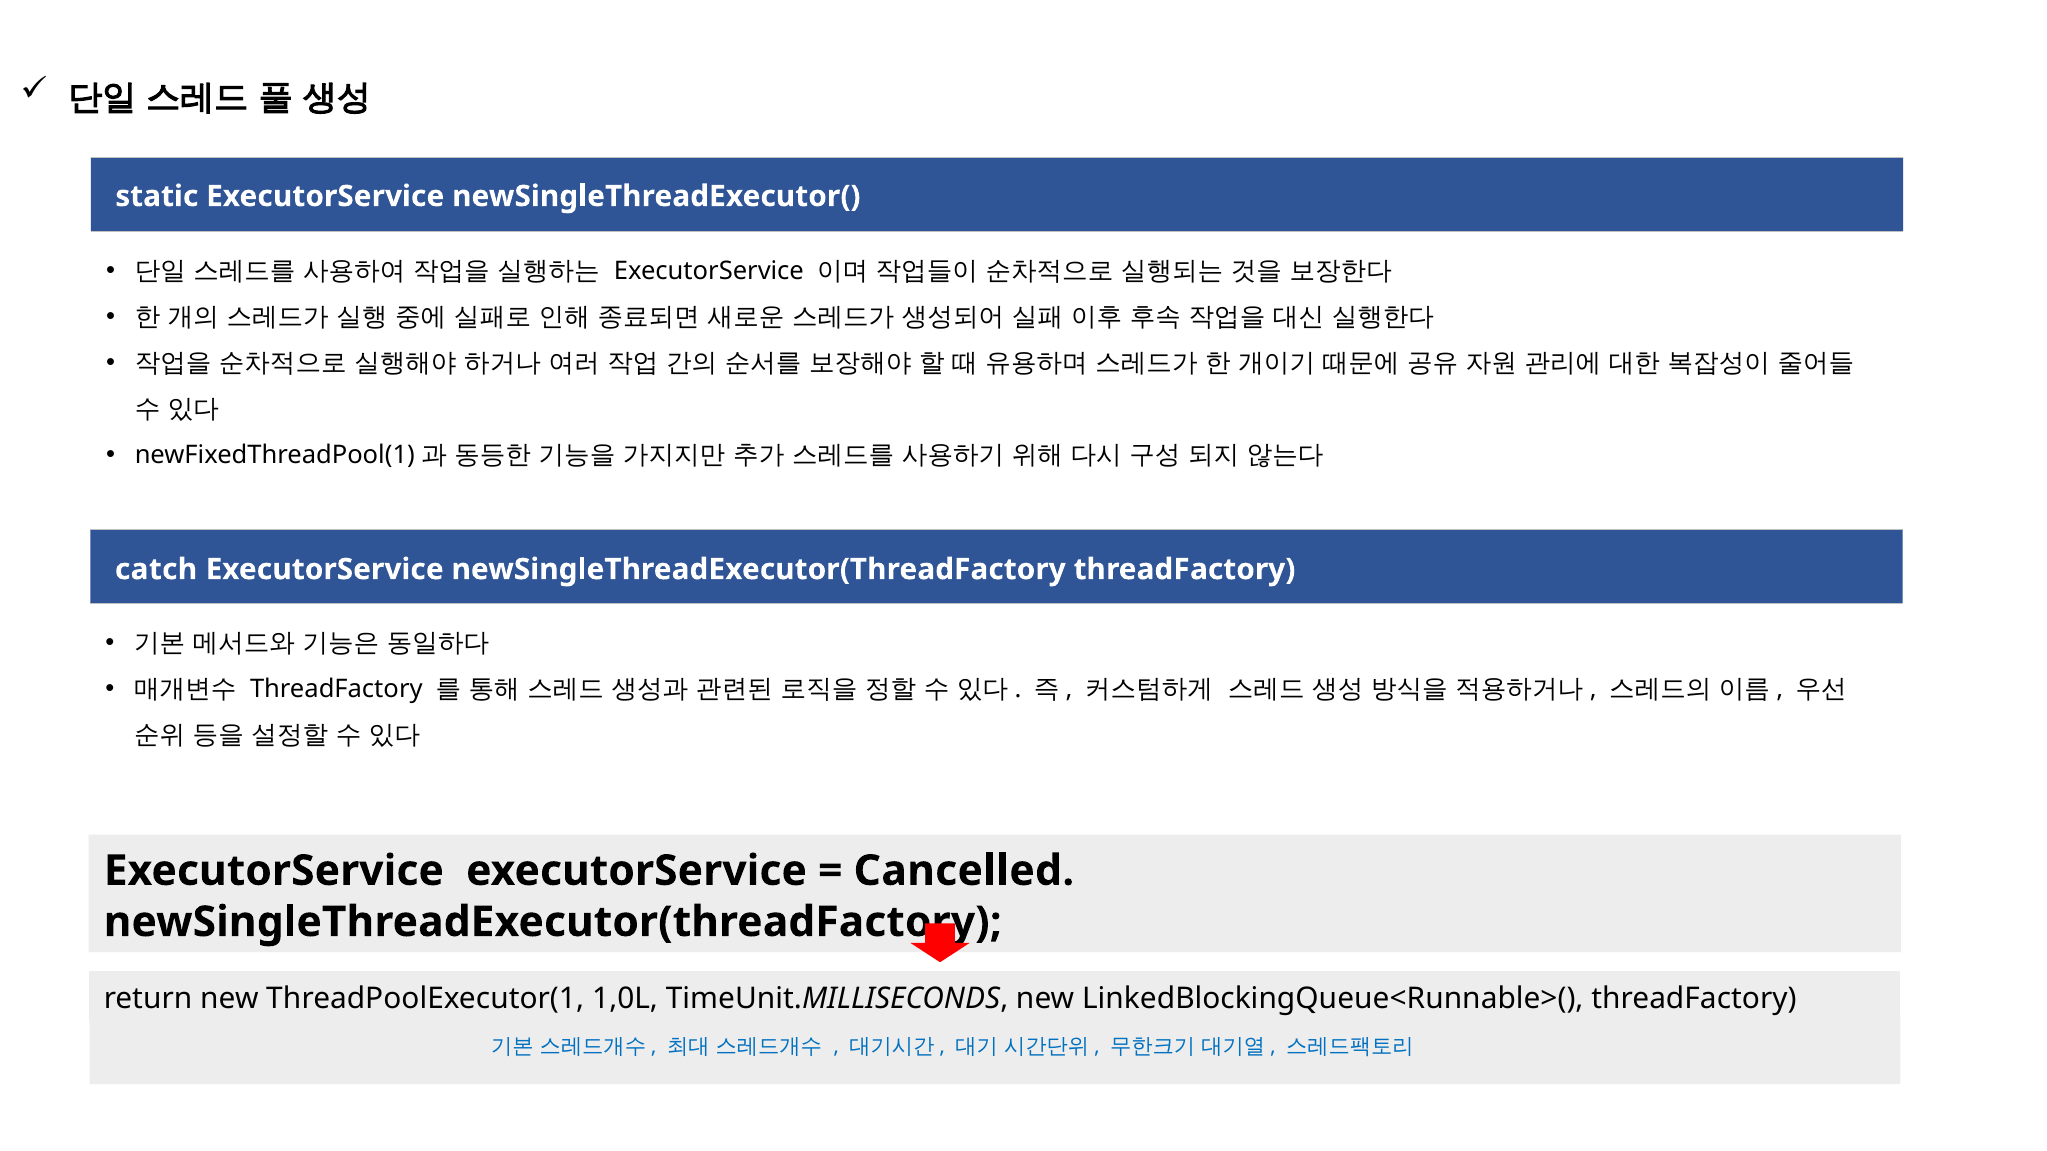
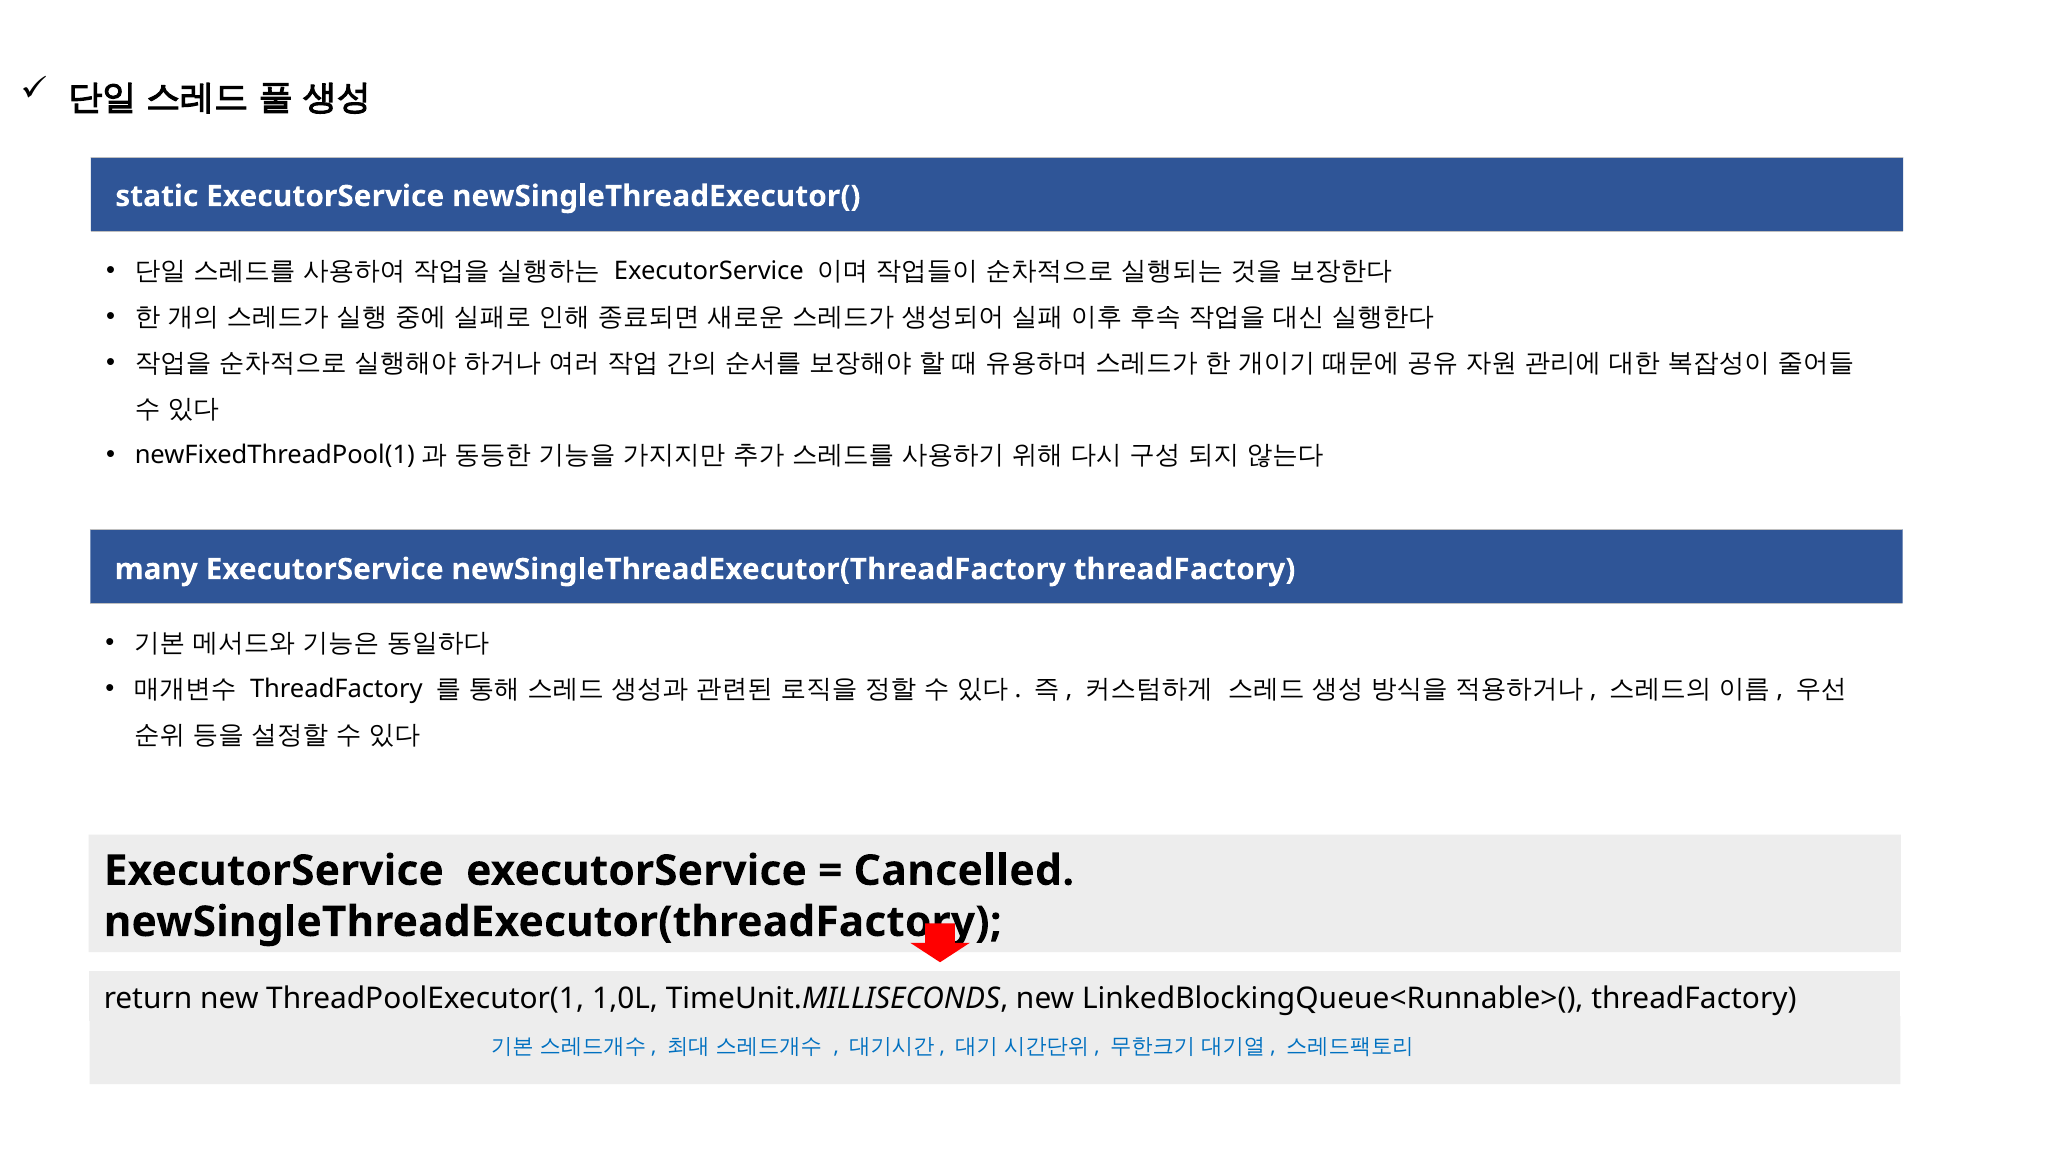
catch: catch -> many
